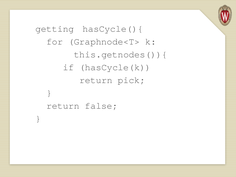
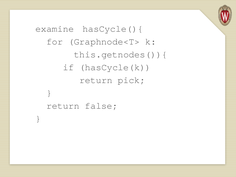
getting: getting -> examine
